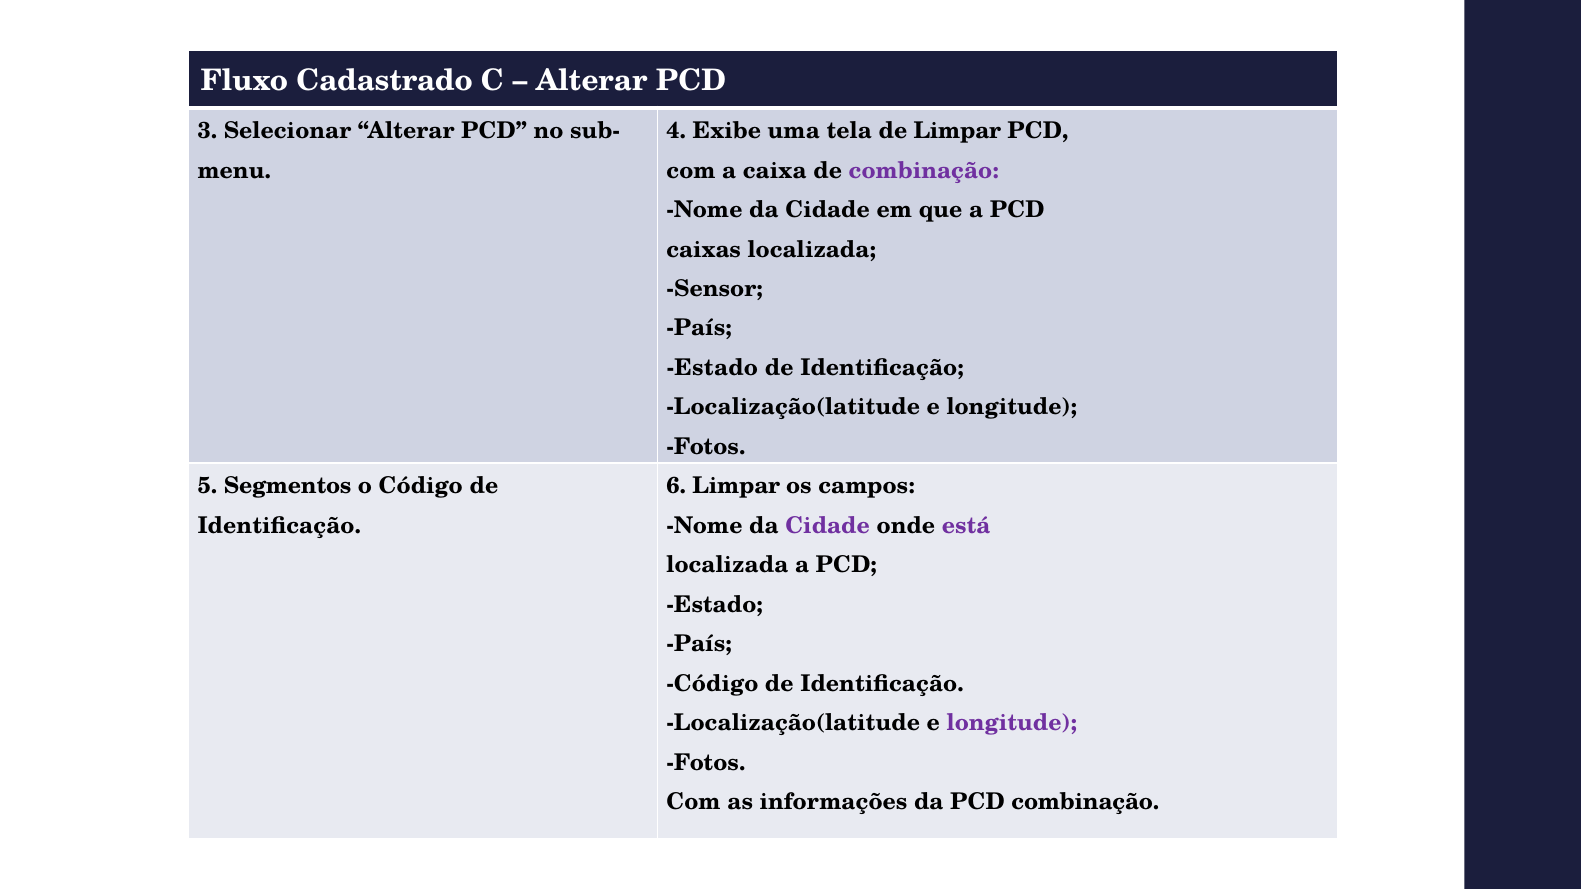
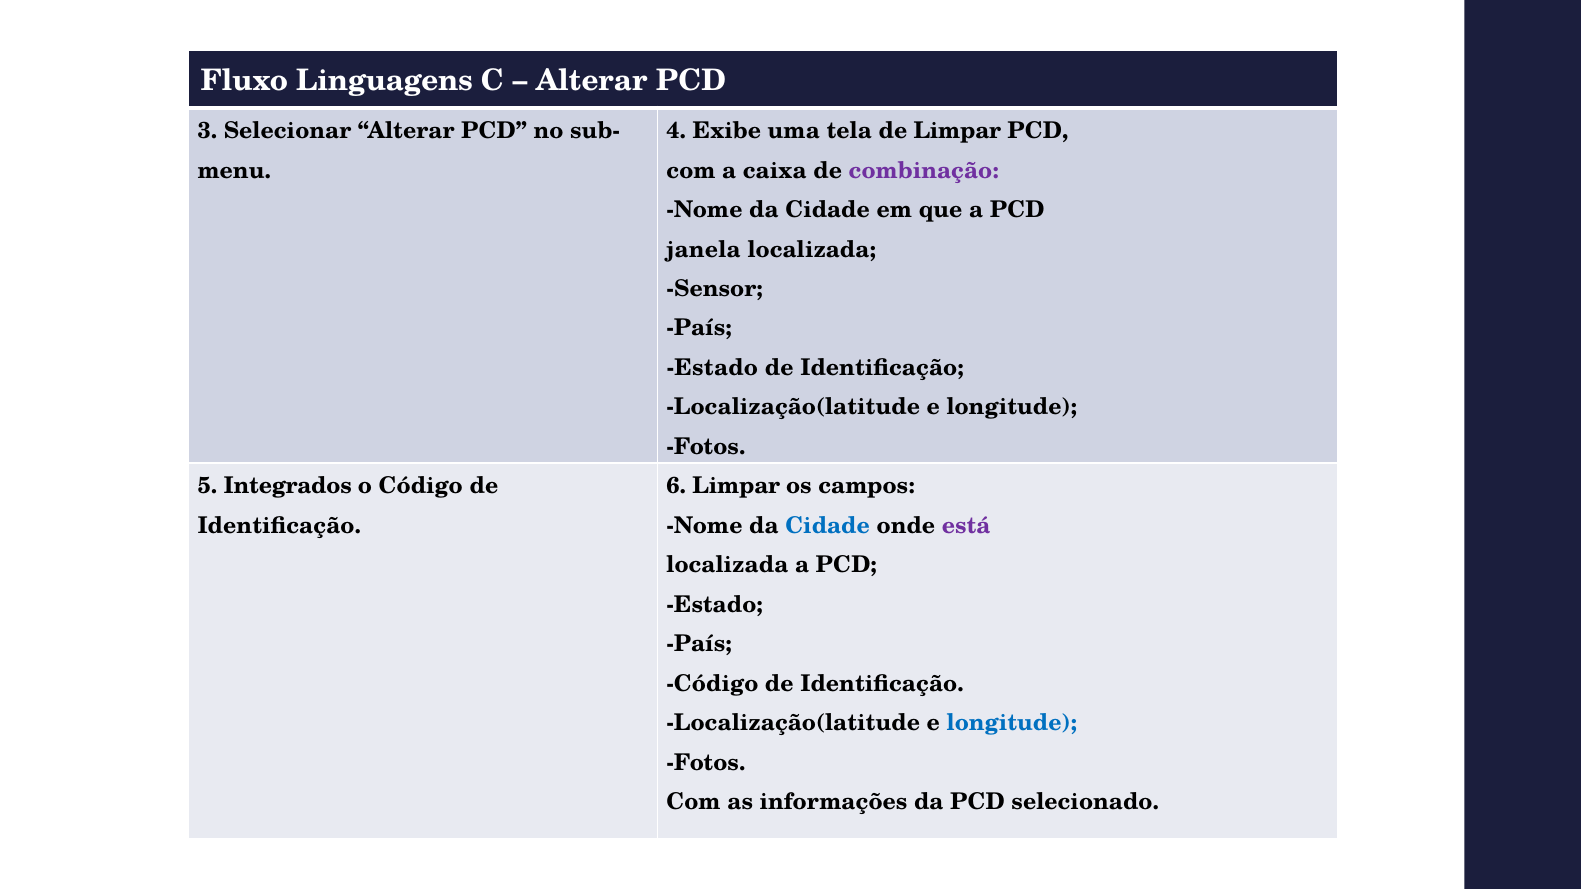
Cadastrado: Cadastrado -> Linguagens
caixas: caixas -> janela
Segmentos: Segmentos -> Integrados
Cidade at (828, 526) colour: purple -> blue
longitude at (1012, 723) colour: purple -> blue
PCD combinação: combinação -> selecionado
